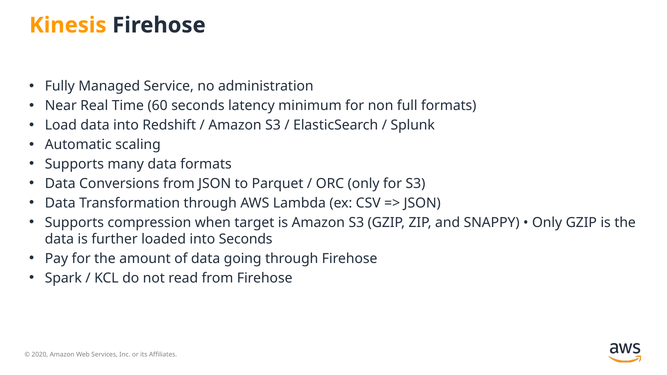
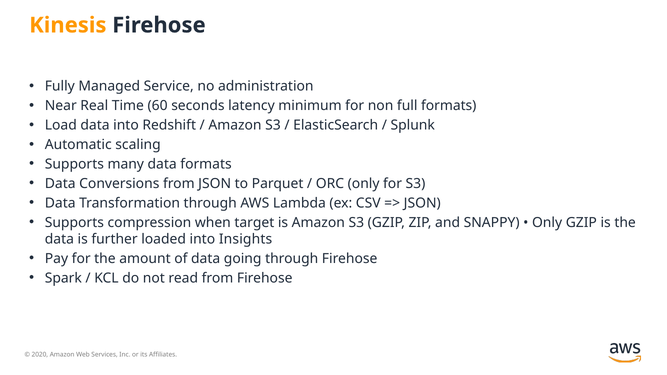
into Seconds: Seconds -> Insights
